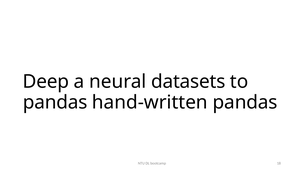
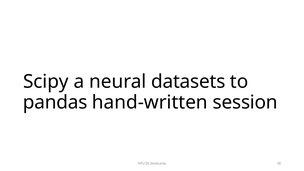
Deep: Deep -> Scipy
hand-written pandas: pandas -> session
